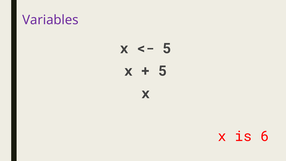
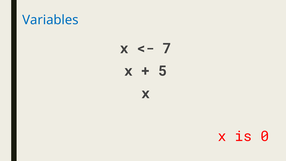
Variables colour: purple -> blue
5 at (167, 48): 5 -> 7
6: 6 -> 0
